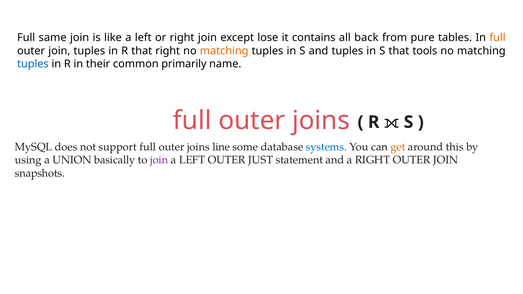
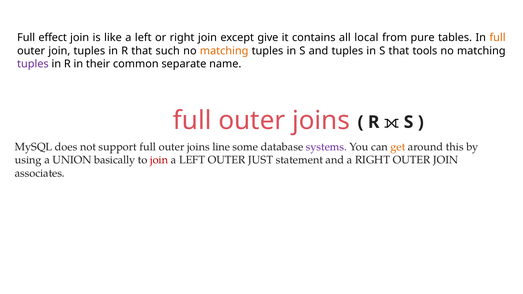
same: same -> effect
lose: lose -> give
back: back -> local
that right: right -> such
tuples at (33, 64) colour: blue -> purple
primarily: primarily -> separate
systems colour: blue -> purple
join at (159, 160) colour: purple -> red
snapshots: snapshots -> associates
